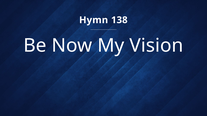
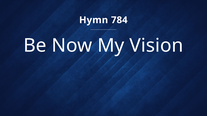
138: 138 -> 784
